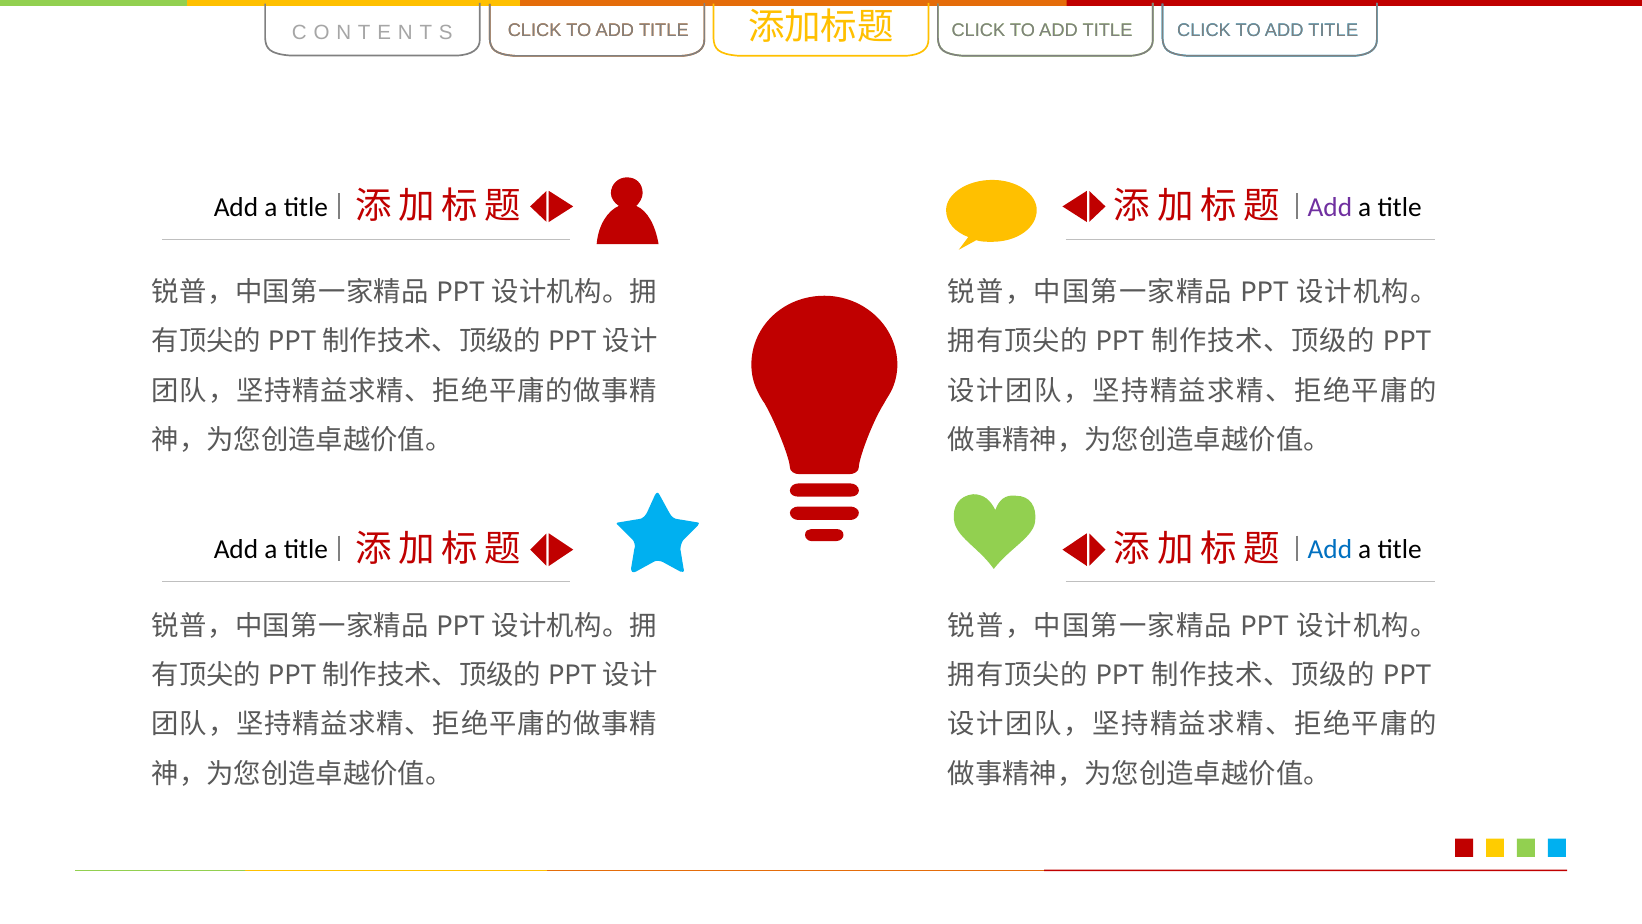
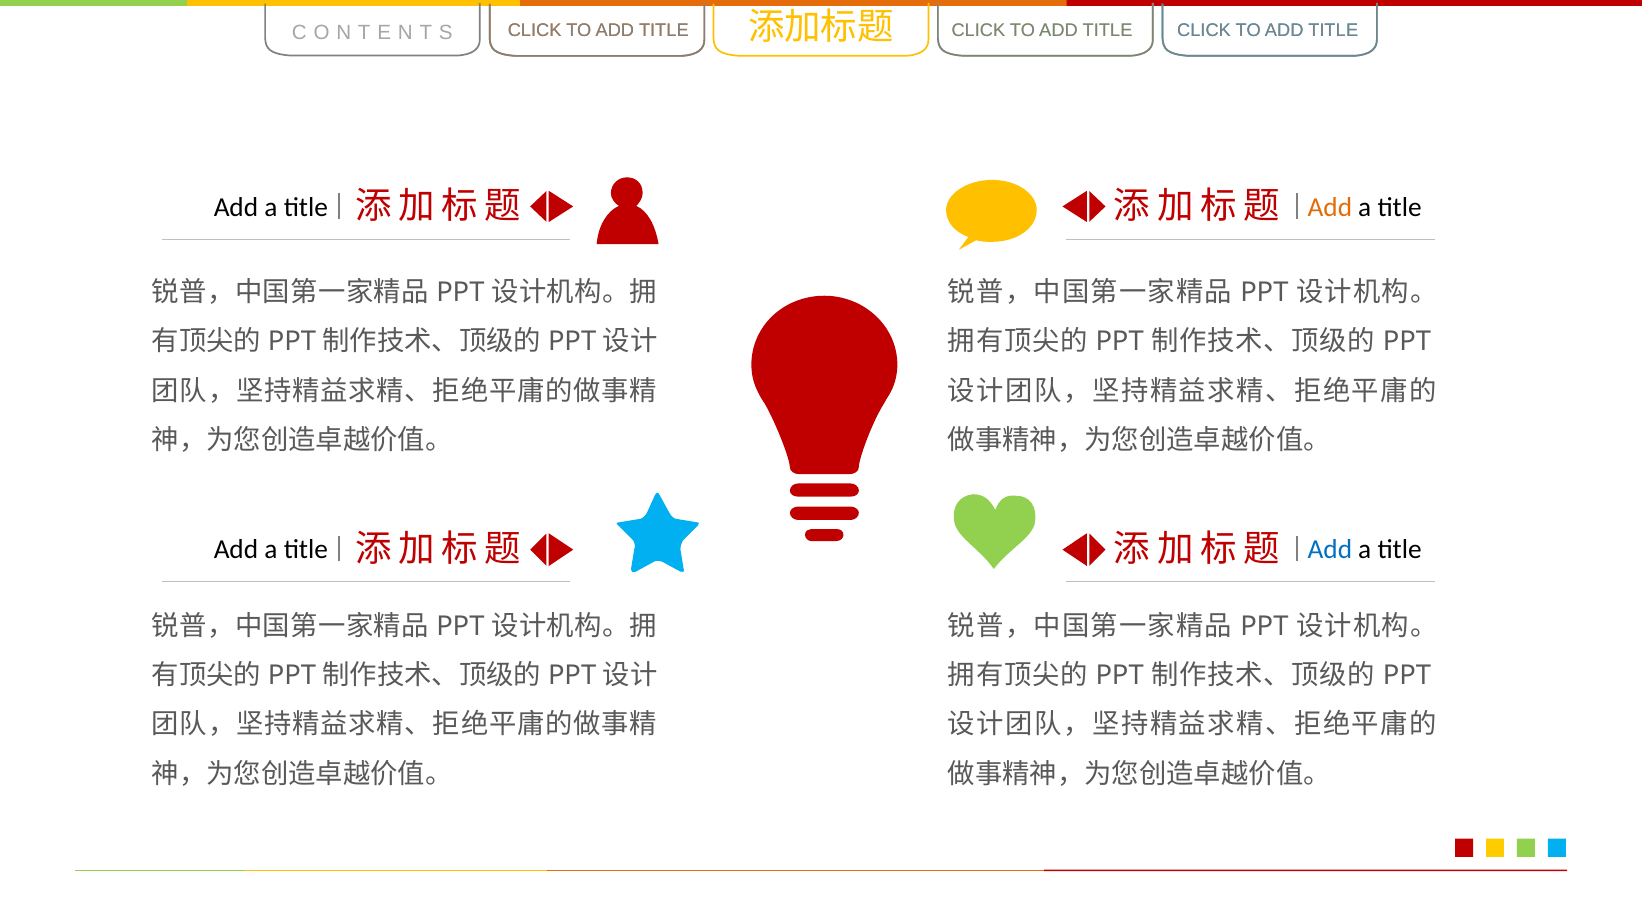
Add at (1330, 207) colour: purple -> orange
